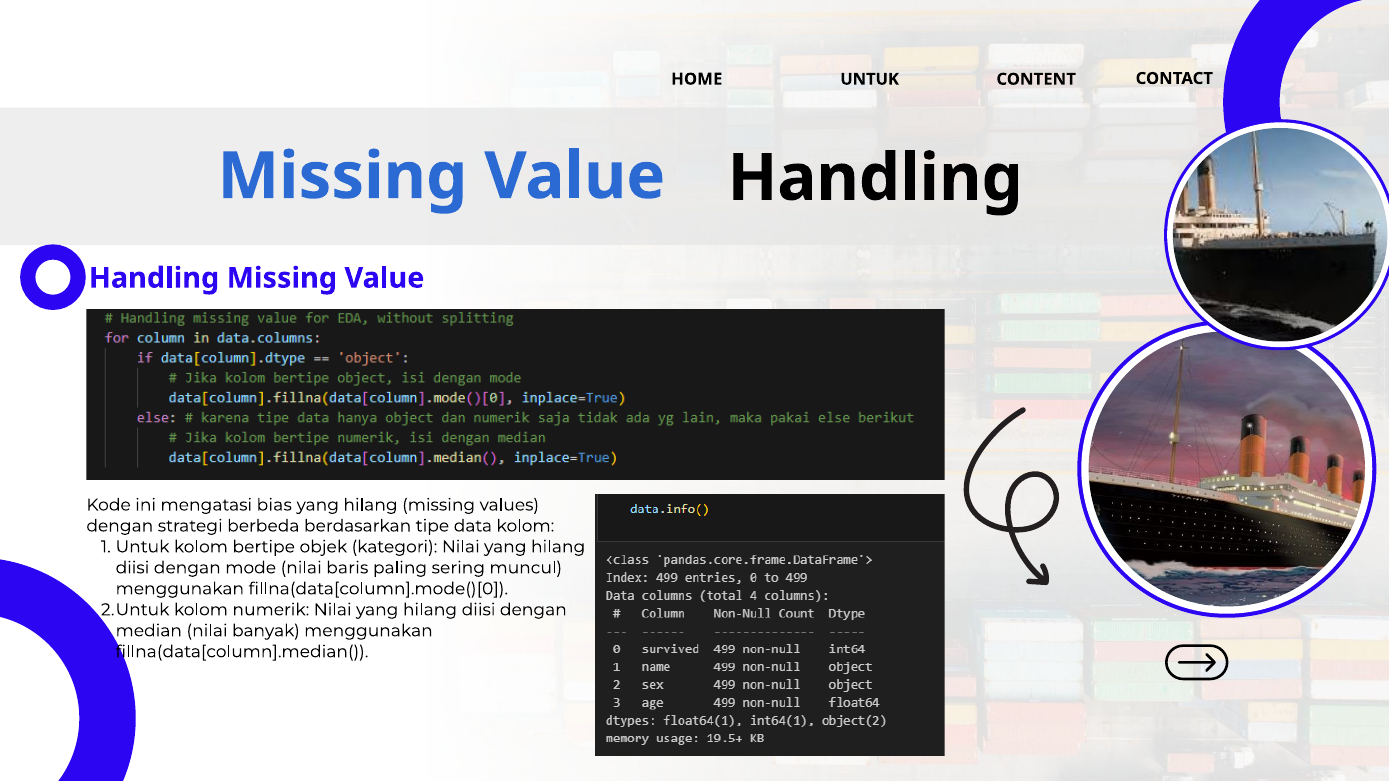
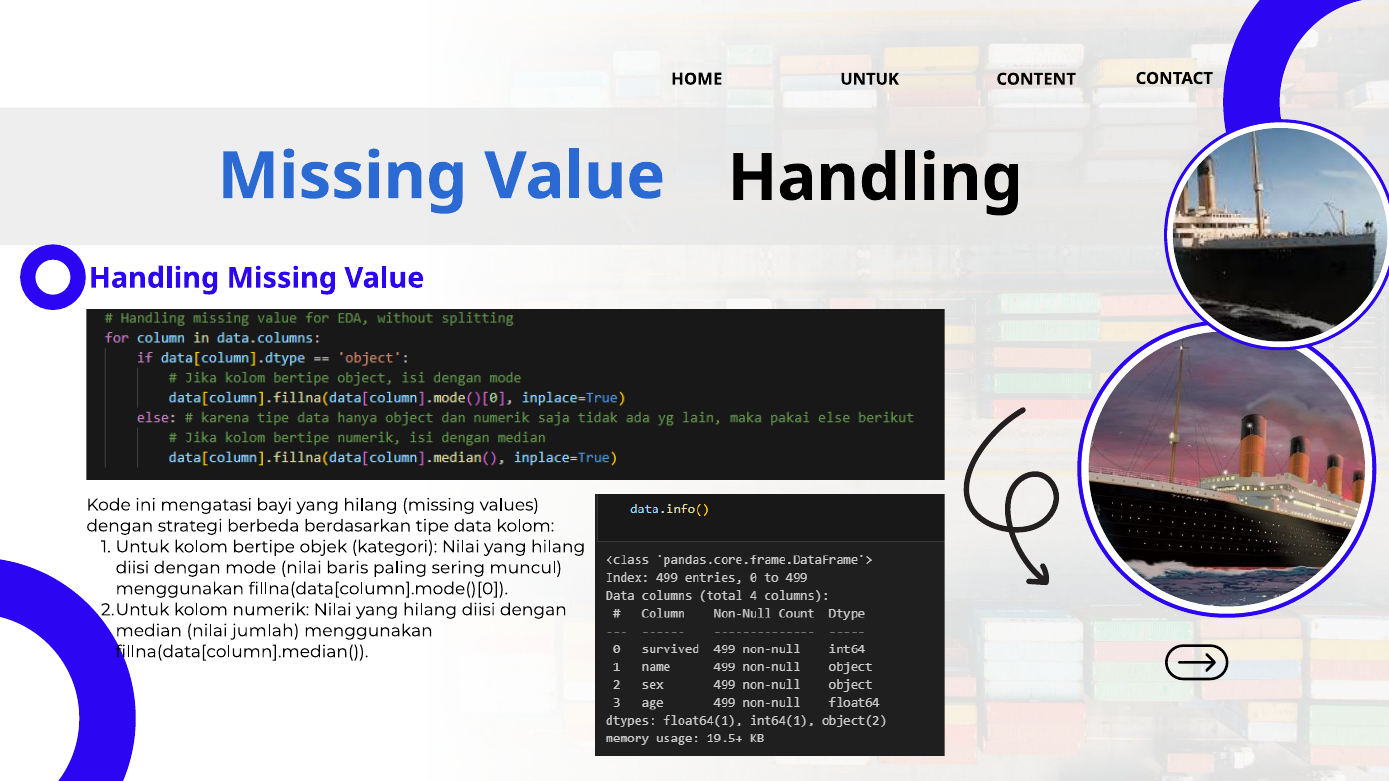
bias: bias -> bayi
banyak: banyak -> jumlah
